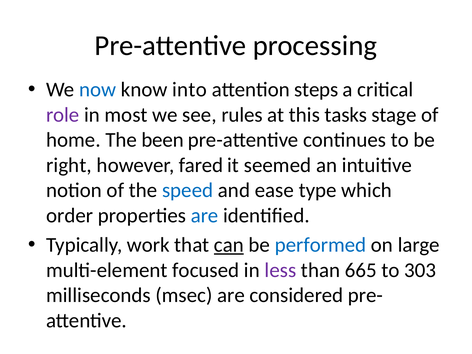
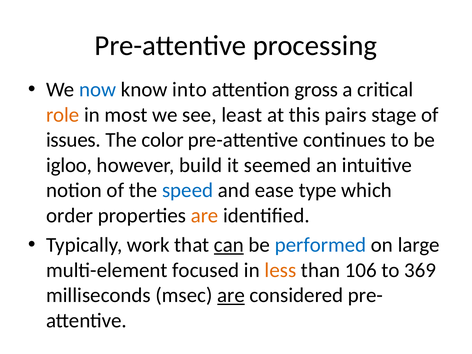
steps: steps -> gross
role colour: purple -> orange
rules: rules -> least
tasks: tasks -> pairs
home: home -> issues
been: been -> color
right: right -> igloo
fared: fared -> build
are at (205, 216) colour: blue -> orange
less colour: purple -> orange
665: 665 -> 106
303: 303 -> 369
are at (231, 295) underline: none -> present
